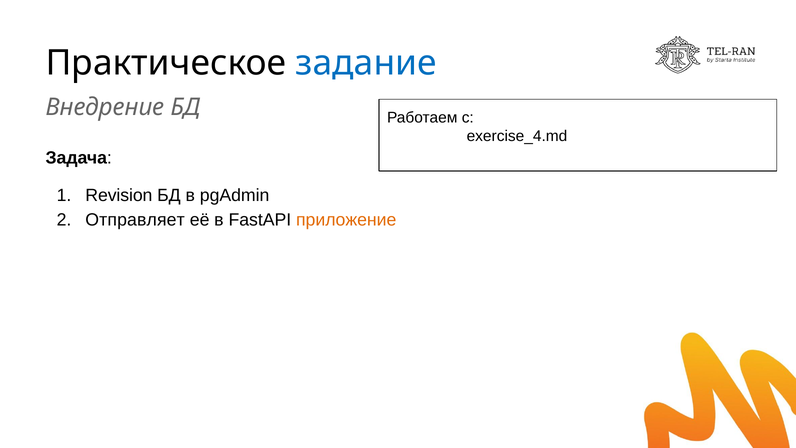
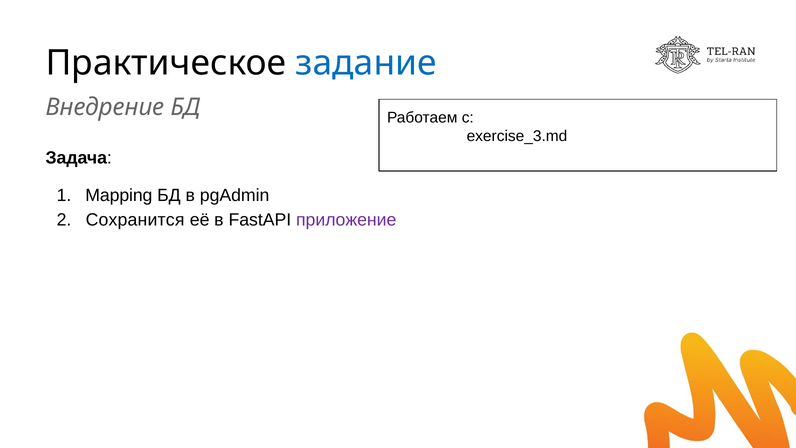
exercise_4.md: exercise_4.md -> exercise_3.md
Revision: Revision -> Mapping
Отправляет: Отправляет -> Сохранится
приложение colour: orange -> purple
